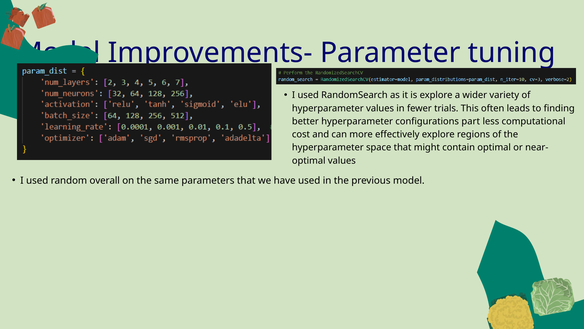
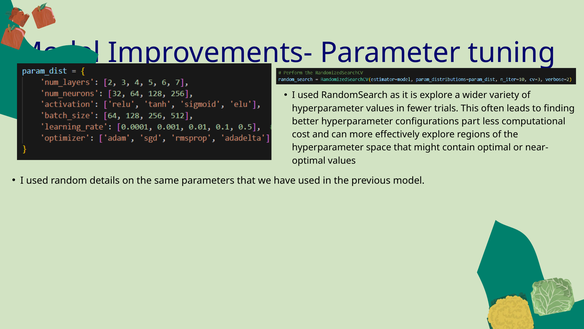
overall: overall -> details
